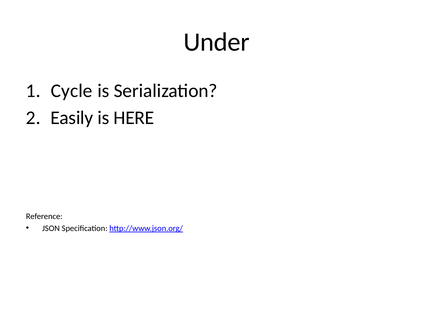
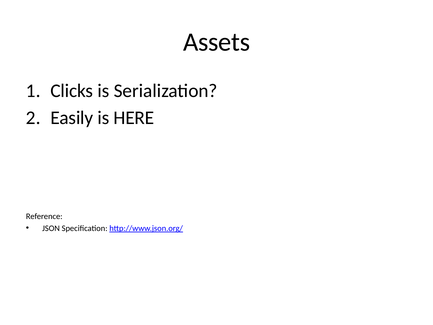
Under: Under -> Assets
Cycle: Cycle -> Clicks
